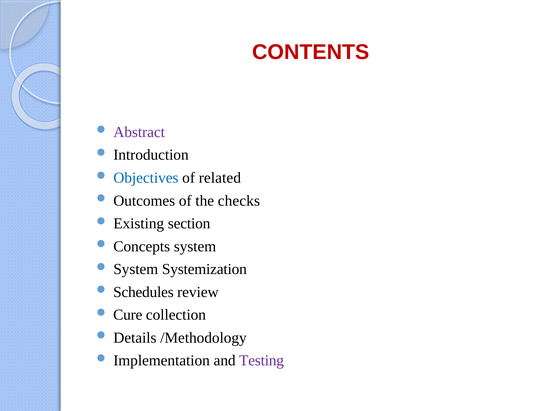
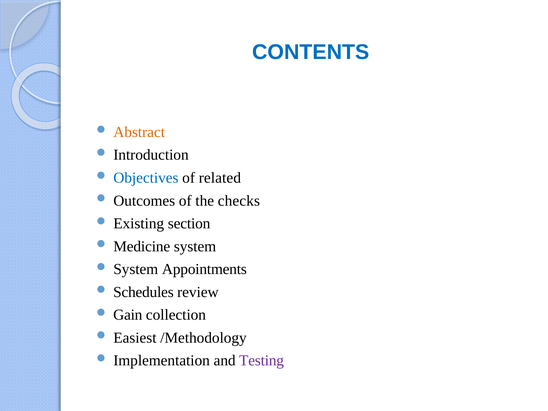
CONTENTS colour: red -> blue
Abstract colour: purple -> orange
Concepts: Concepts -> Medicine
Systemization: Systemization -> Appointments
Cure: Cure -> Gain
Details: Details -> Easiest
